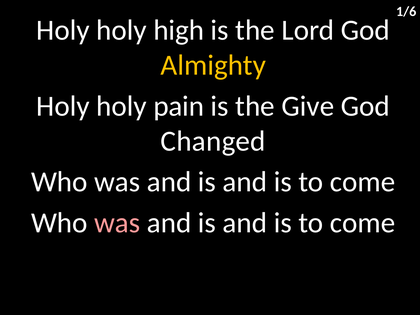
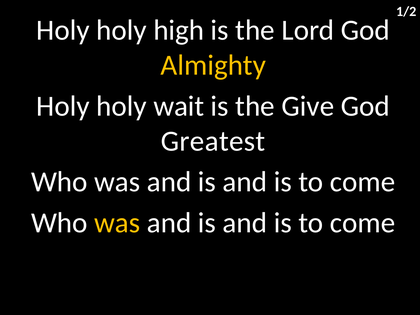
1/6: 1/6 -> 1/2
pain: pain -> wait
Changed: Changed -> Greatest
was at (117, 223) colour: pink -> yellow
